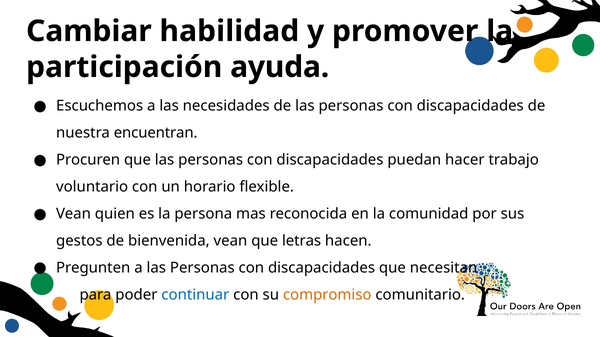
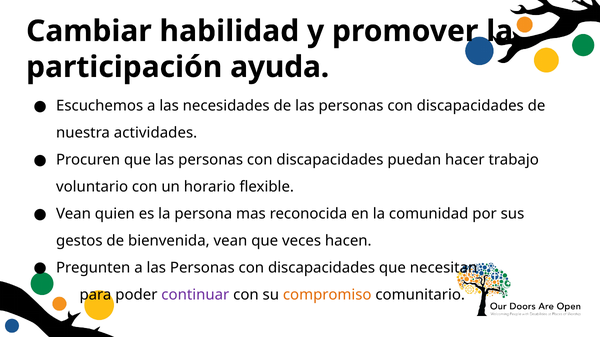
encuentran: encuentran -> actividades
letras: letras -> veces
continuar colour: blue -> purple
